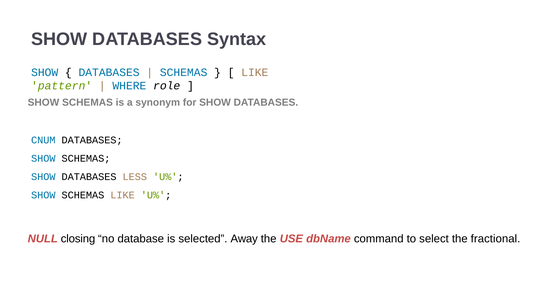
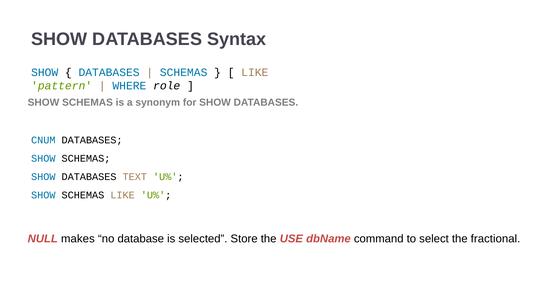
LESS: LESS -> TEXT
closing: closing -> makes
Away: Away -> Store
